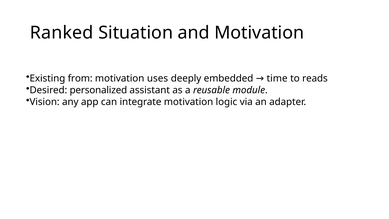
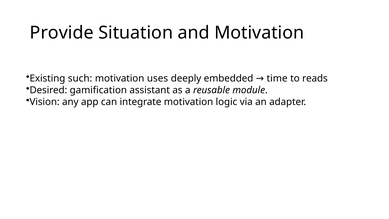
Ranked: Ranked -> Provide
from: from -> such
personalized: personalized -> gamification
